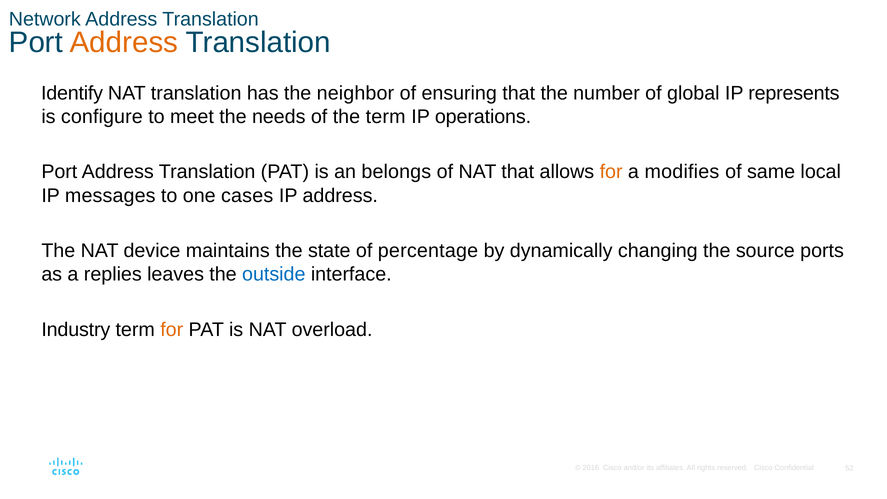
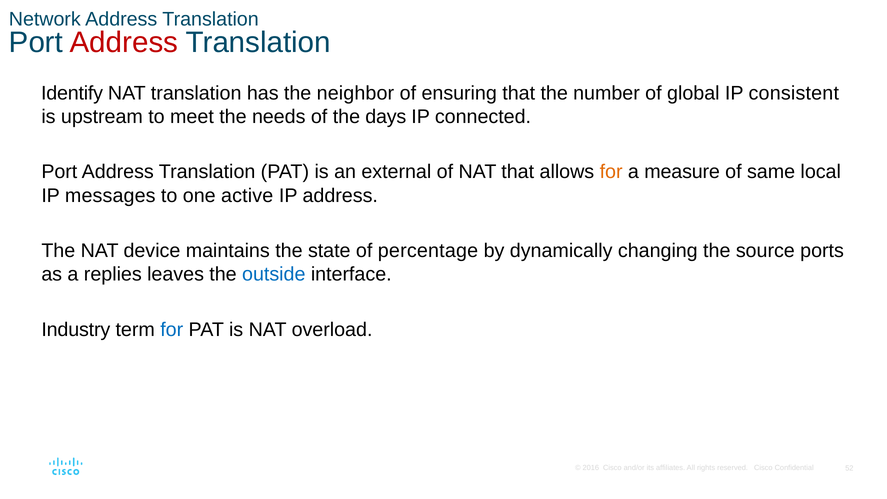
Address at (124, 43) colour: orange -> red
represents: represents -> consistent
configure: configure -> upstream
the term: term -> days
operations: operations -> connected
belongs: belongs -> external
modifies: modifies -> measure
cases: cases -> active
for at (172, 330) colour: orange -> blue
